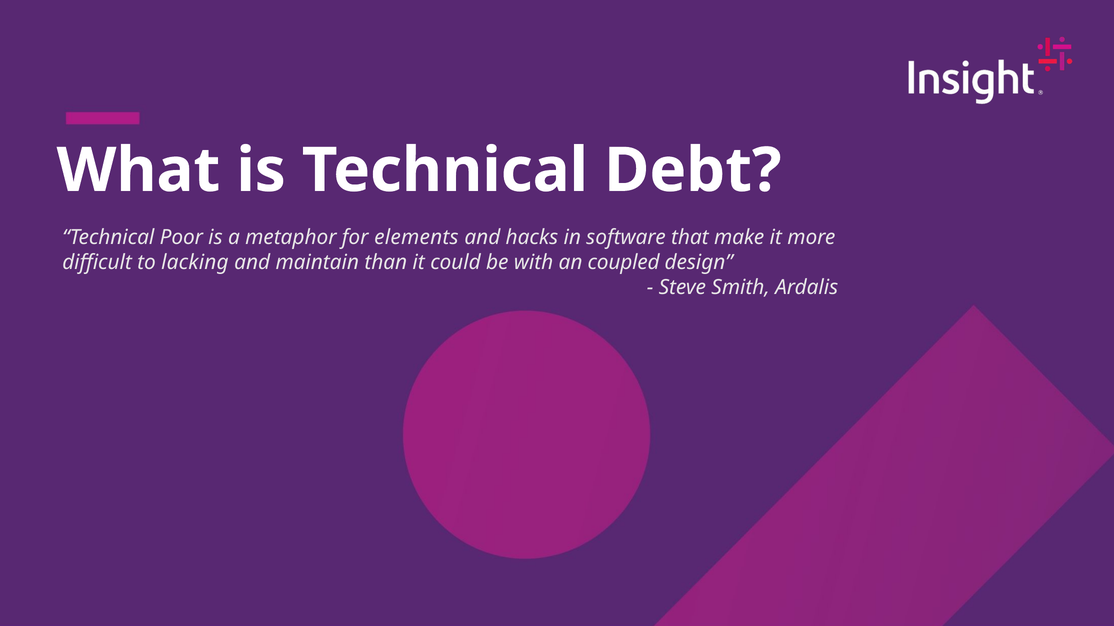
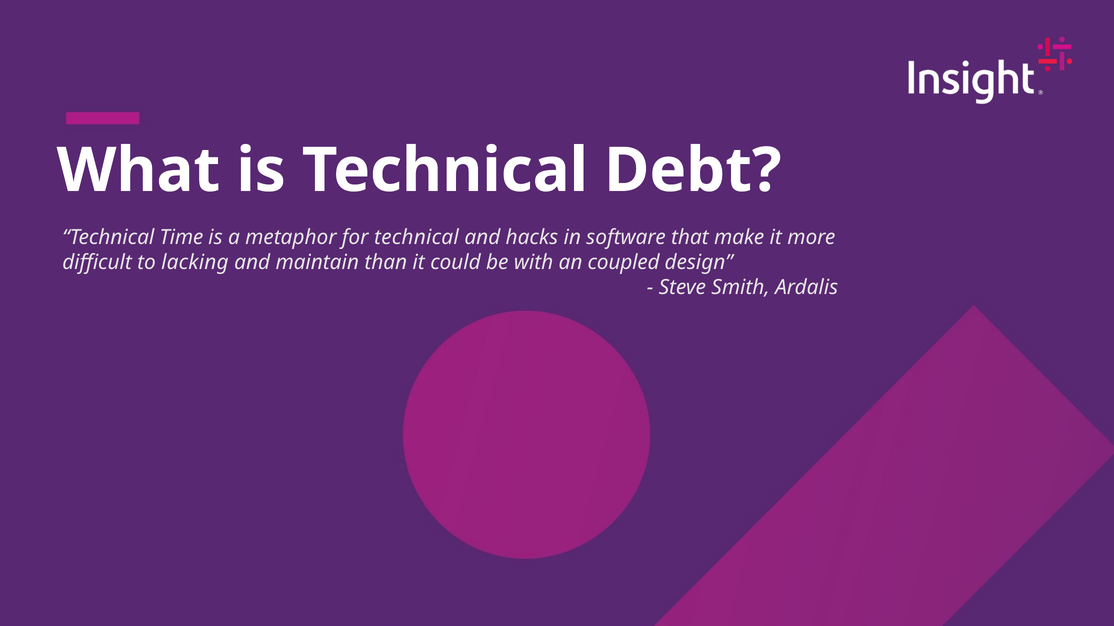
Poor: Poor -> Time
for elements: elements -> technical
